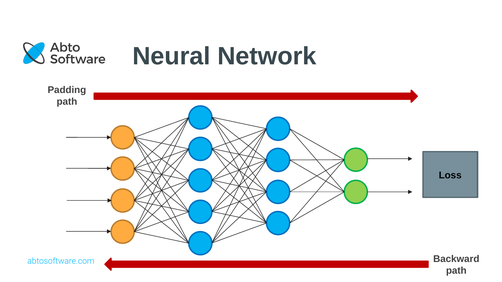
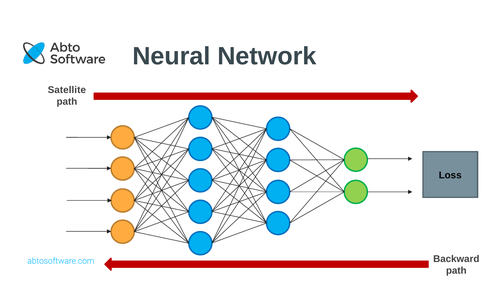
Padding: Padding -> Satellite
